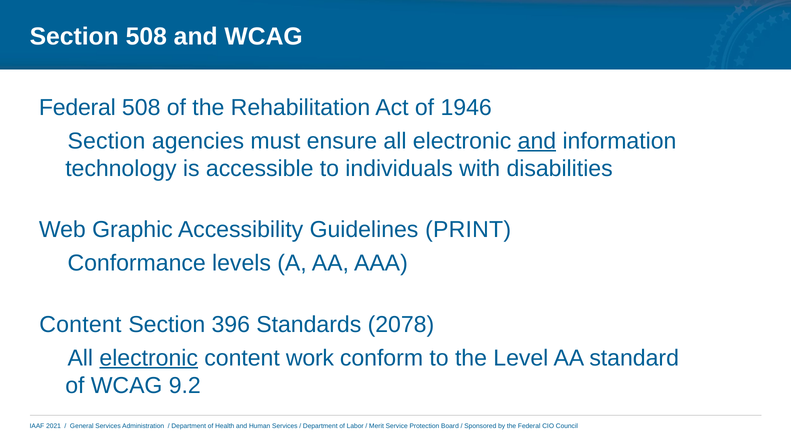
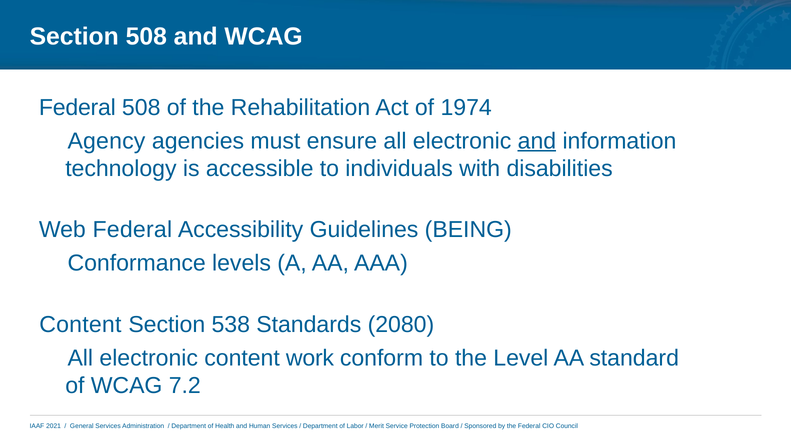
1946: 1946 -> 1974
Section at (106, 141): Section -> Agency
Web Graphic: Graphic -> Federal
PRINT: PRINT -> BEING
396: 396 -> 538
2078: 2078 -> 2080
electronic at (149, 358) underline: present -> none
9.2: 9.2 -> 7.2
